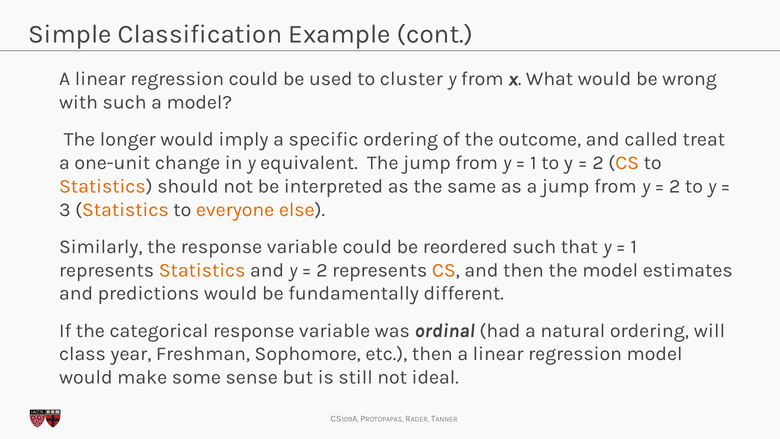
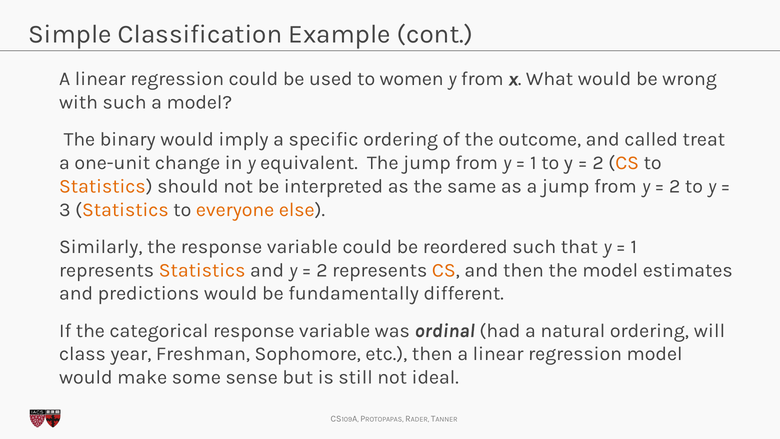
cluster: cluster -> women
longer: longer -> binary
